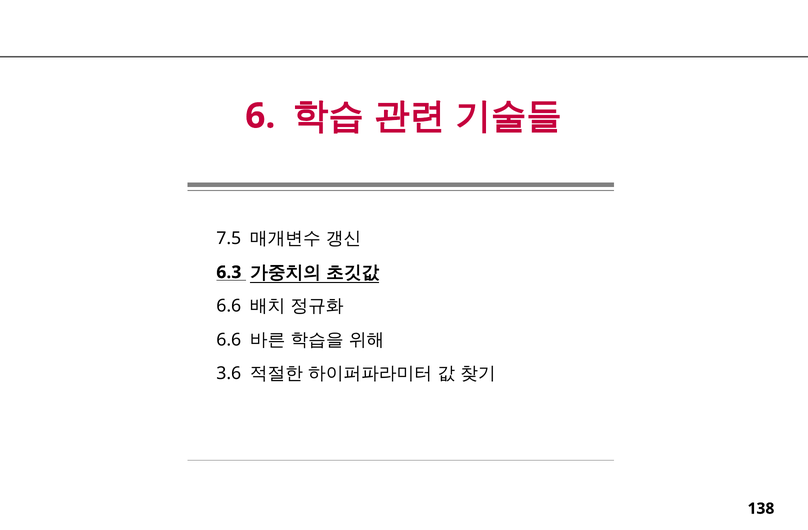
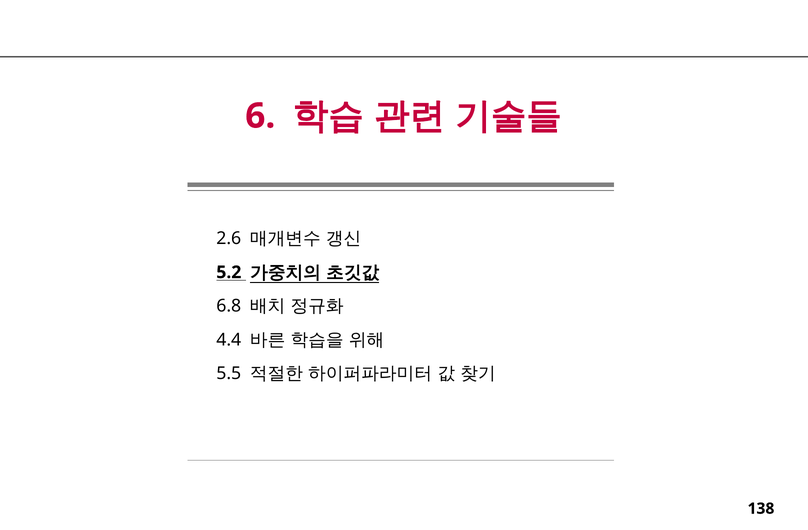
7.5: 7.5 -> 2.6
6.3: 6.3 -> 5.2
6.6 at (229, 306): 6.6 -> 6.8
6.6 at (229, 340): 6.6 -> 4.4
3.6: 3.6 -> 5.5
